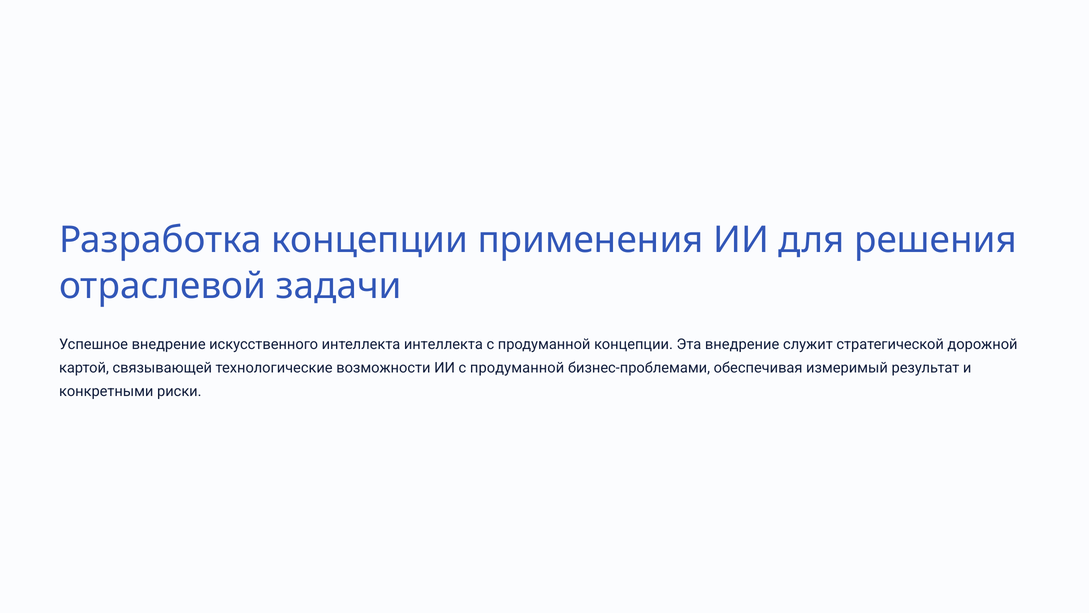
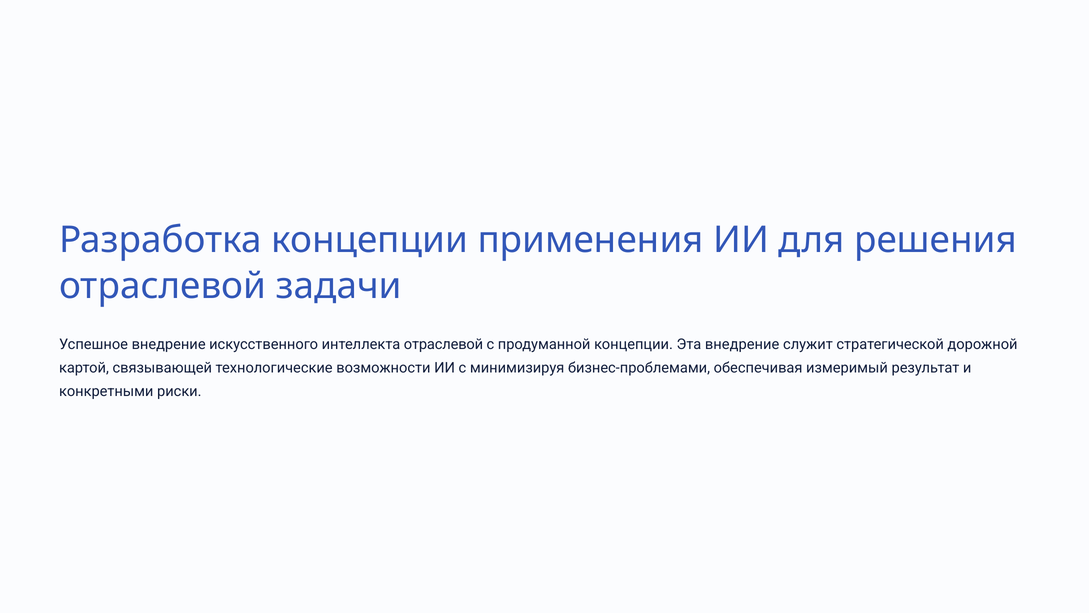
интеллекта интеллекта: интеллекта -> отраслевой
ИИ с продуманной: продуманной -> минимизируя
